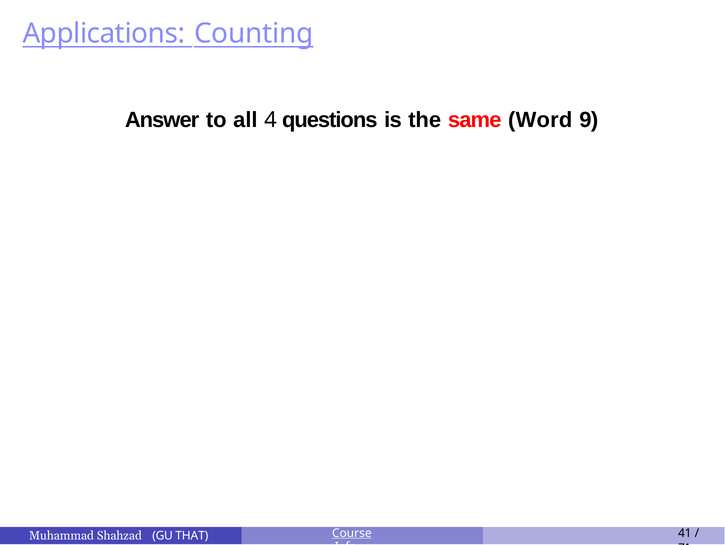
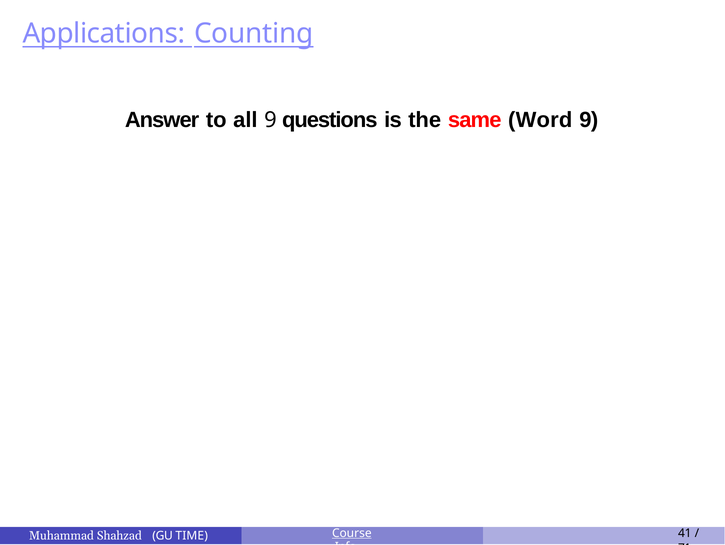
all 4: 4 -> 9
THAT: THAT -> TIME
